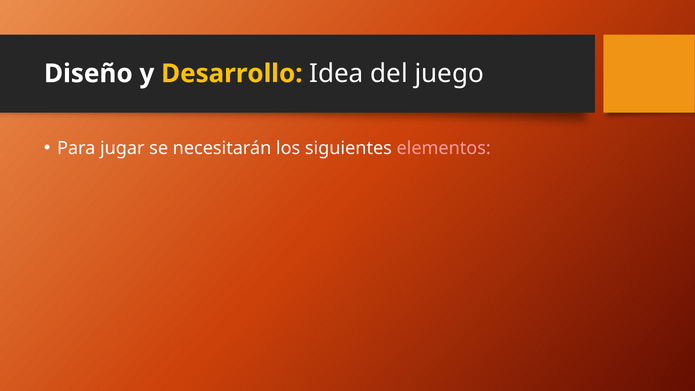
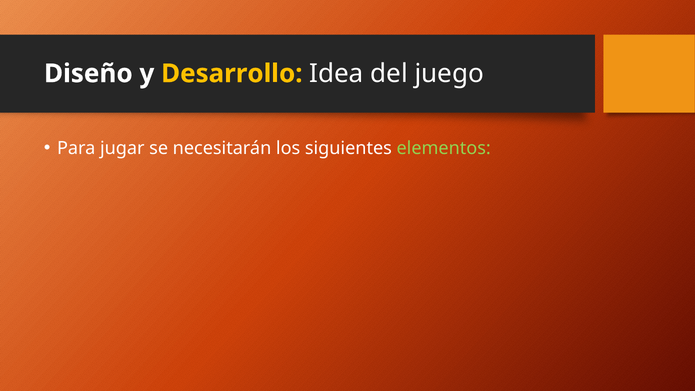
elementos colour: pink -> light green
